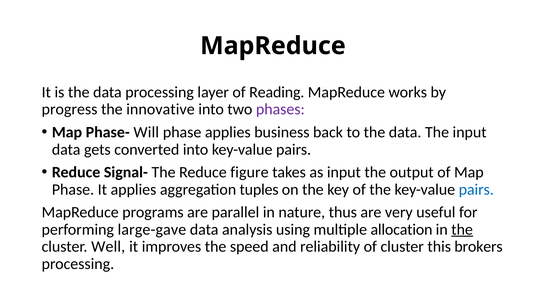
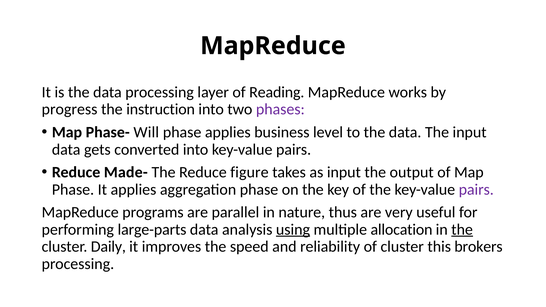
innovative: innovative -> instruction
back: back -> level
Signal-: Signal- -> Made-
aggregation tuples: tuples -> phase
pairs at (476, 190) colour: blue -> purple
large-gave: large-gave -> large-parts
using underline: none -> present
Well: Well -> Daily
